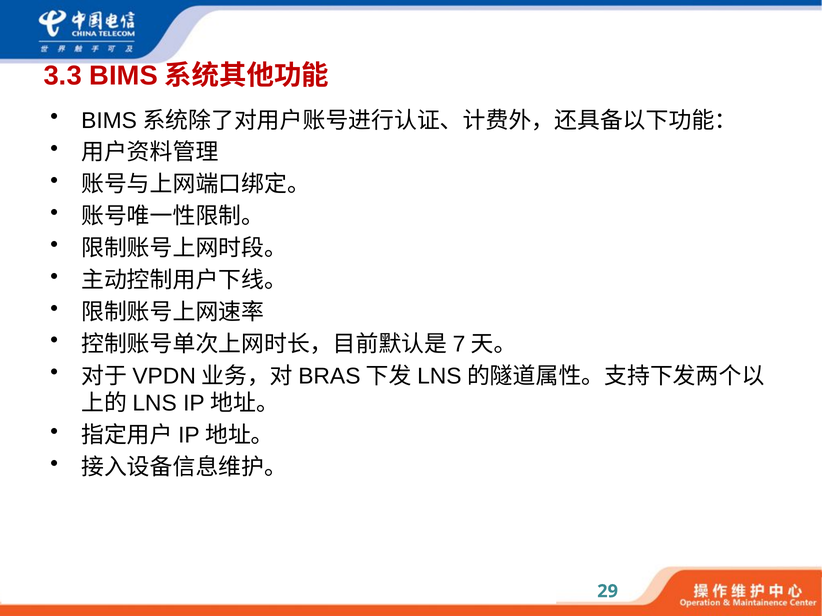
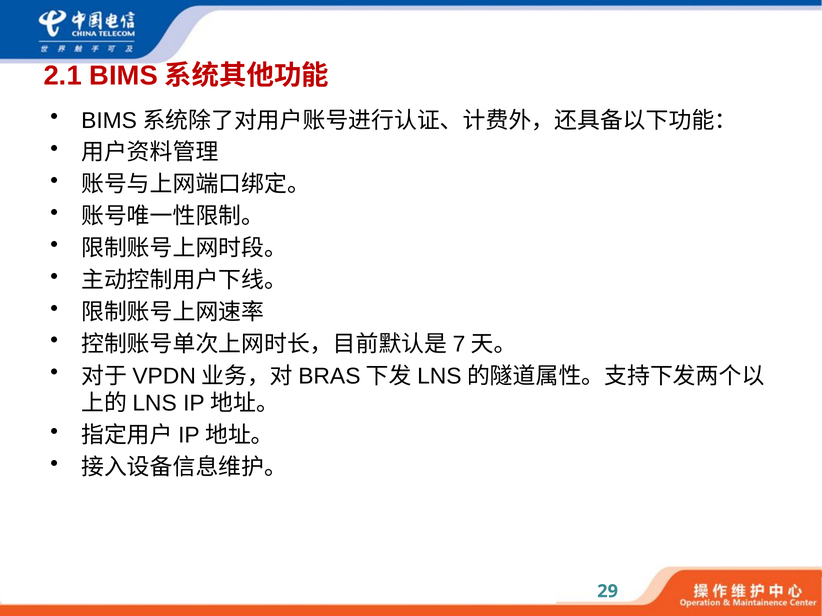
3.3: 3.3 -> 2.1
